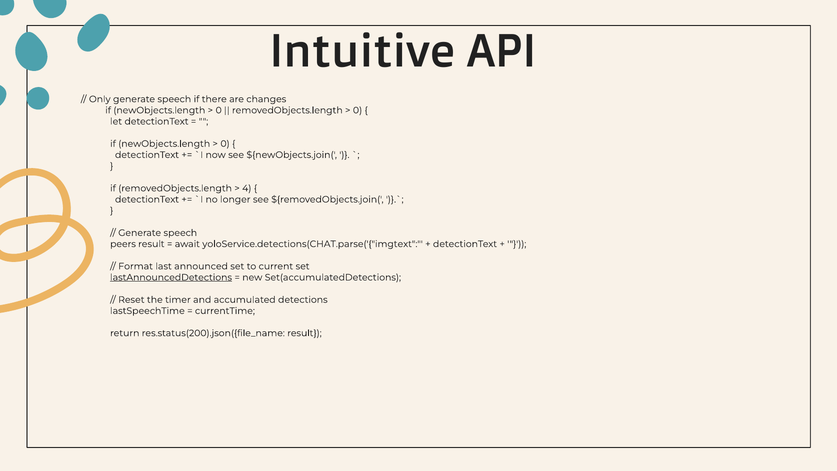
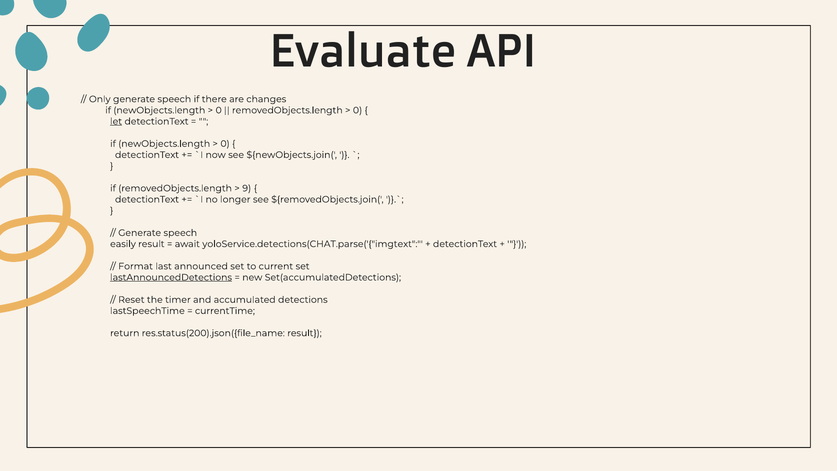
Intuitive: Intuitive -> Evaluate
let underline: none -> present
4: 4 -> 9
peers: peers -> easily
